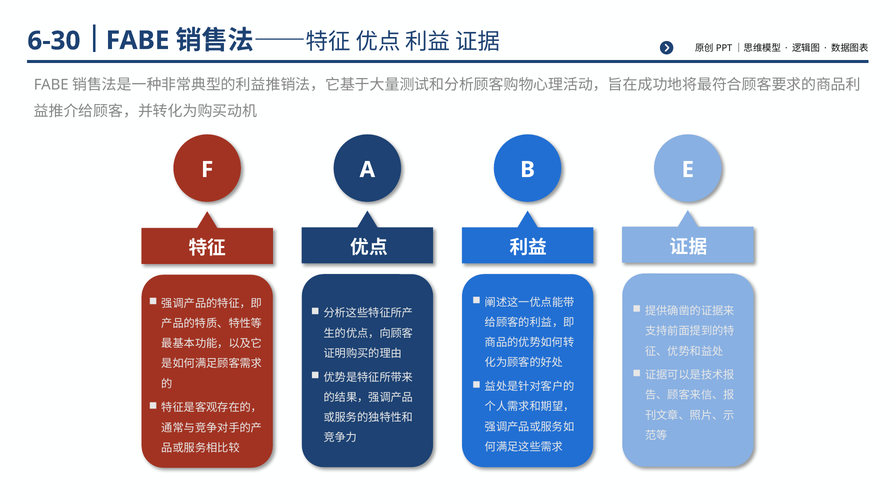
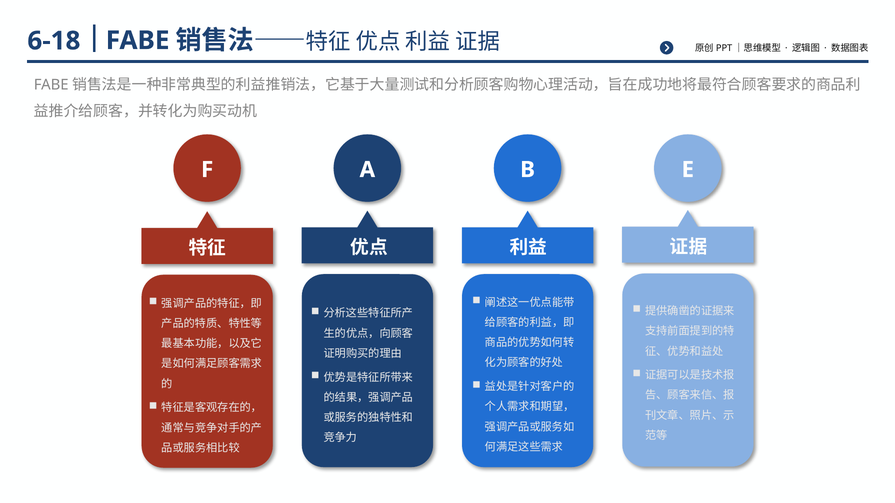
6-30: 6-30 -> 6-18
